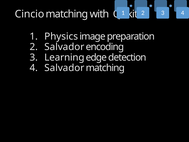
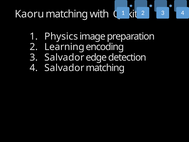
Cincio: Cincio -> Kaoru
Salvador at (64, 47): Salvador -> Learning
Learning at (64, 57): Learning -> Salvador
